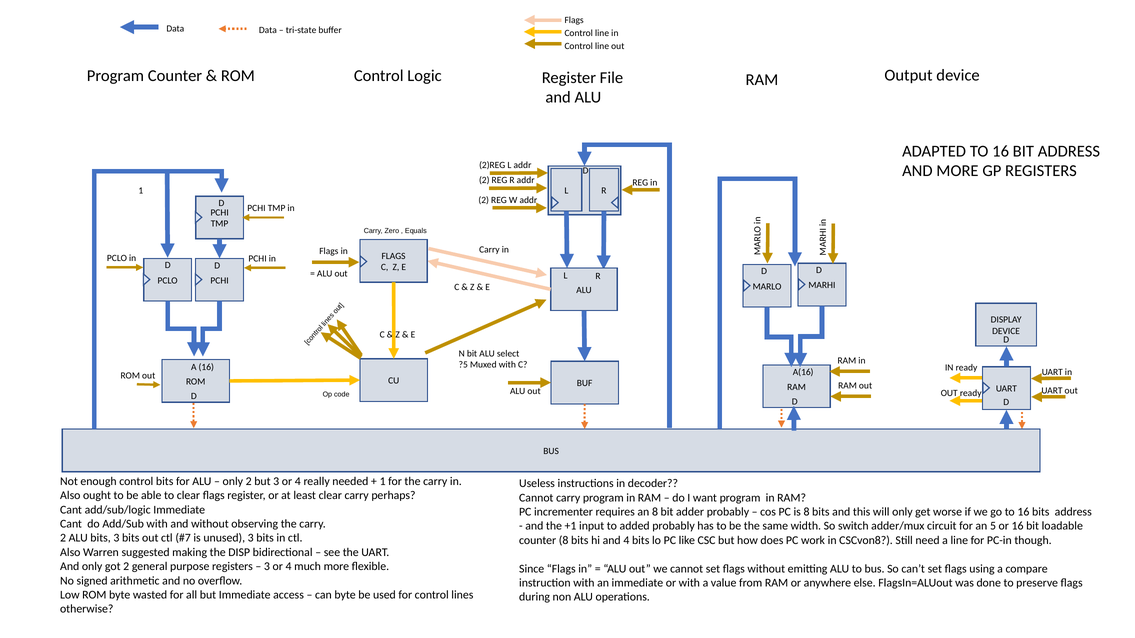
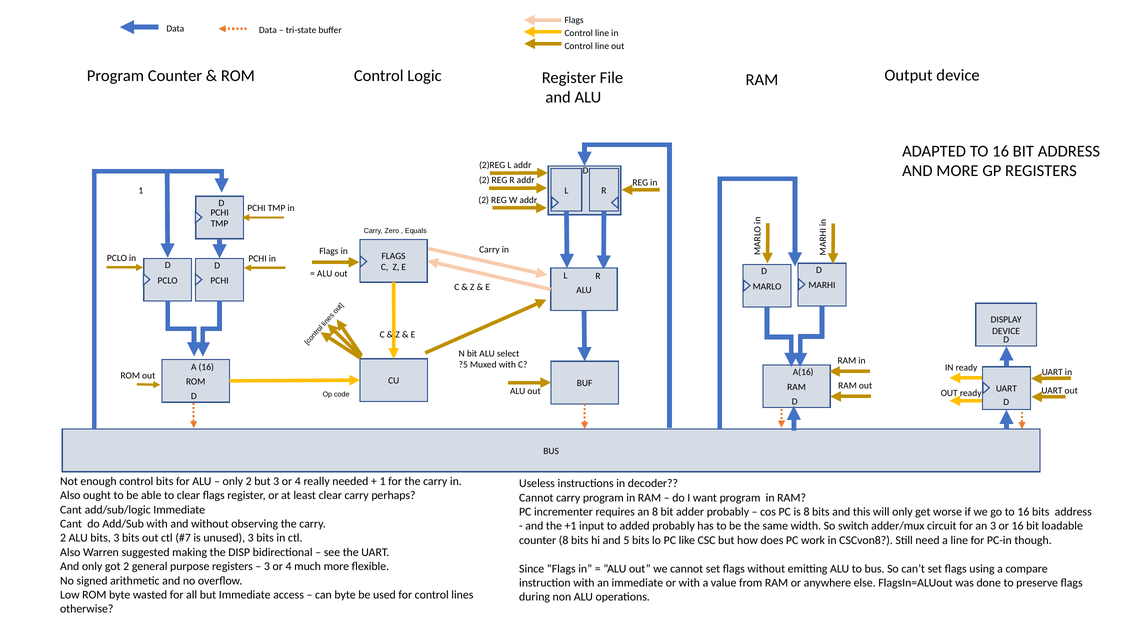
an 5: 5 -> 3
and 4: 4 -> 5
